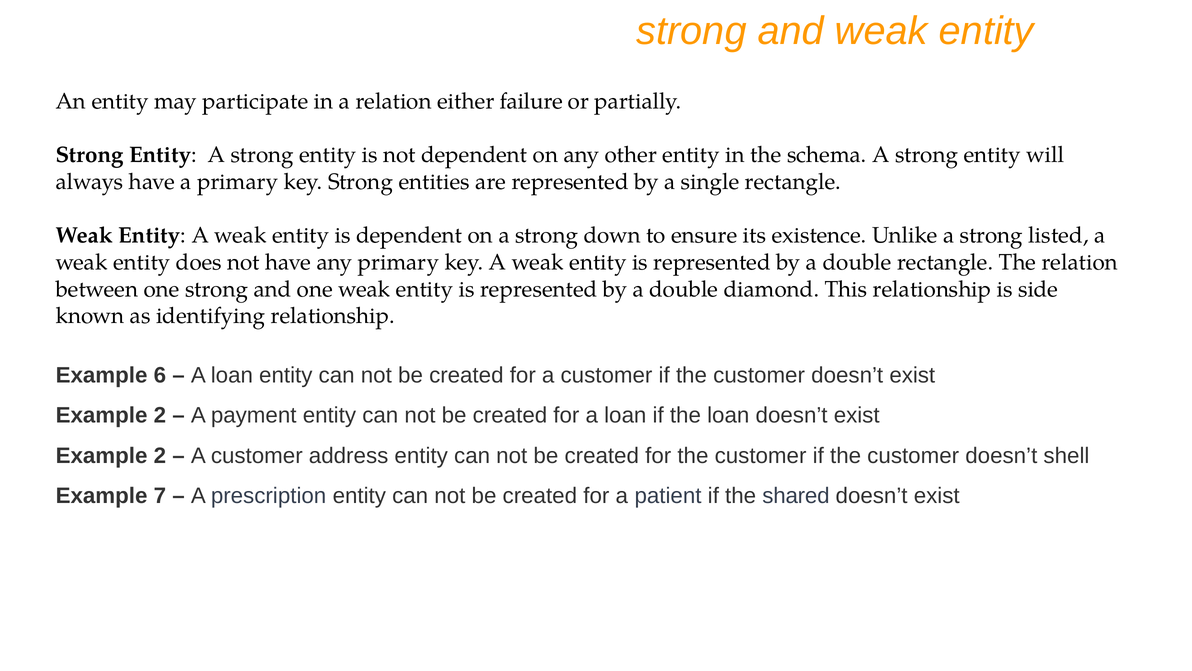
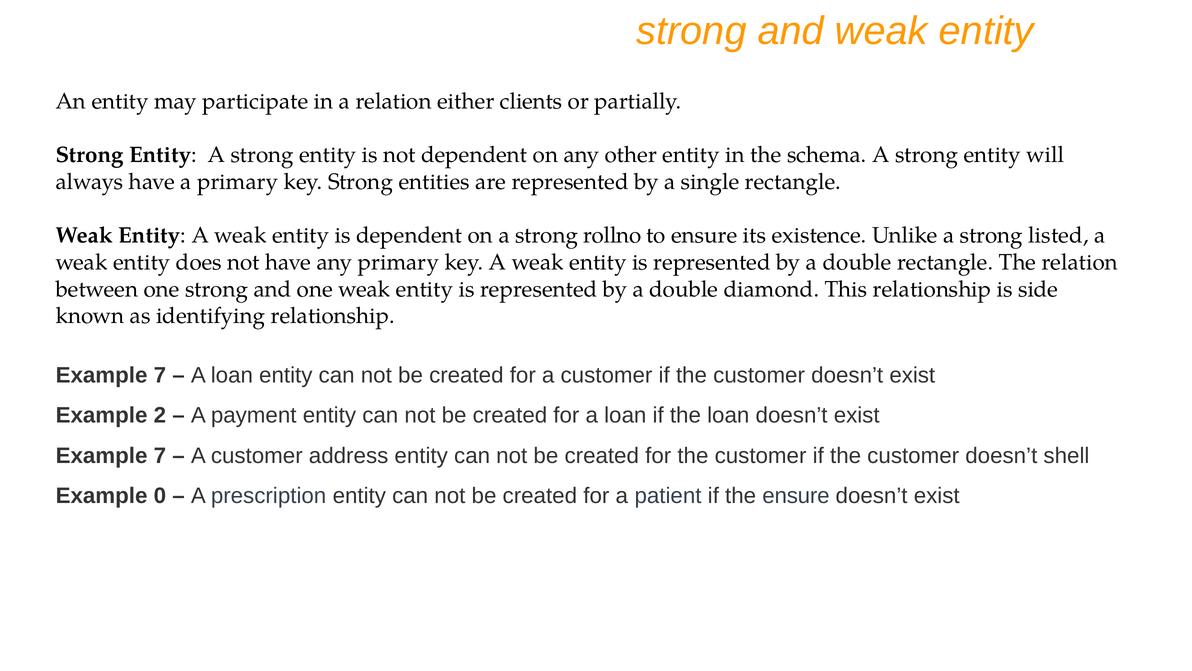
failure: failure -> clients
down: down -> rollno
6 at (160, 375): 6 -> 7
2 at (160, 455): 2 -> 7
7: 7 -> 0
the shared: shared -> ensure
